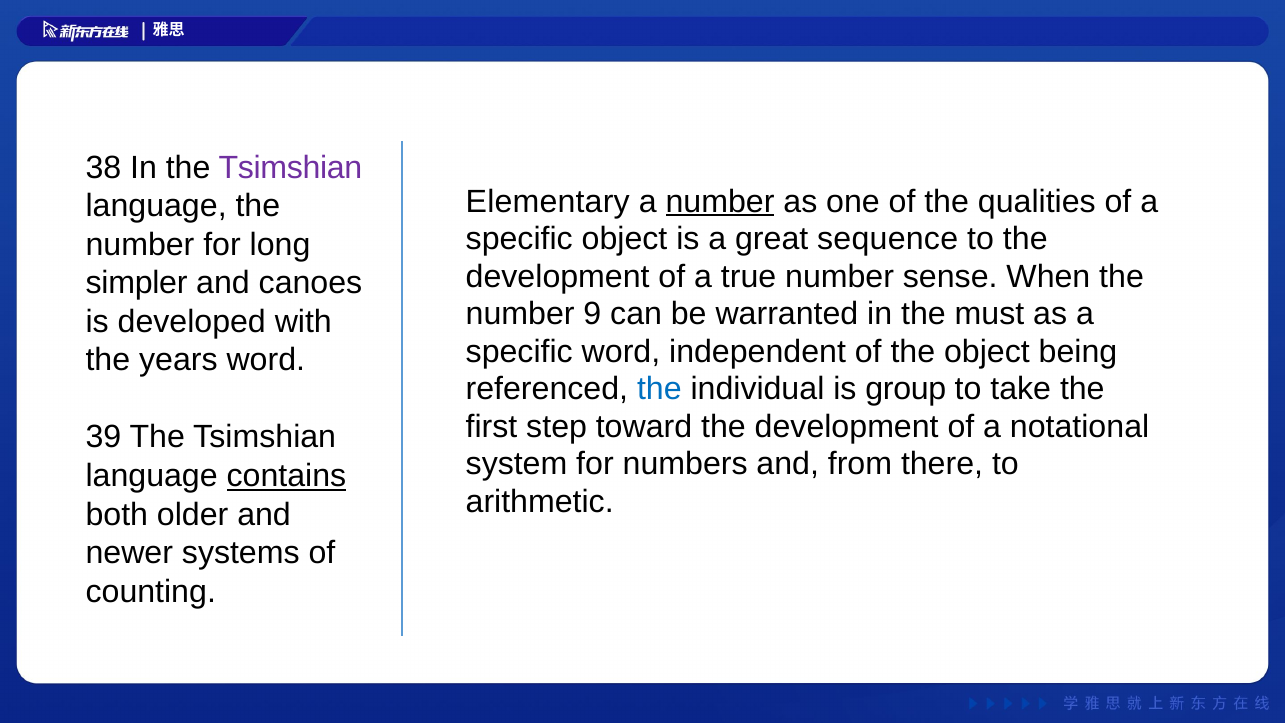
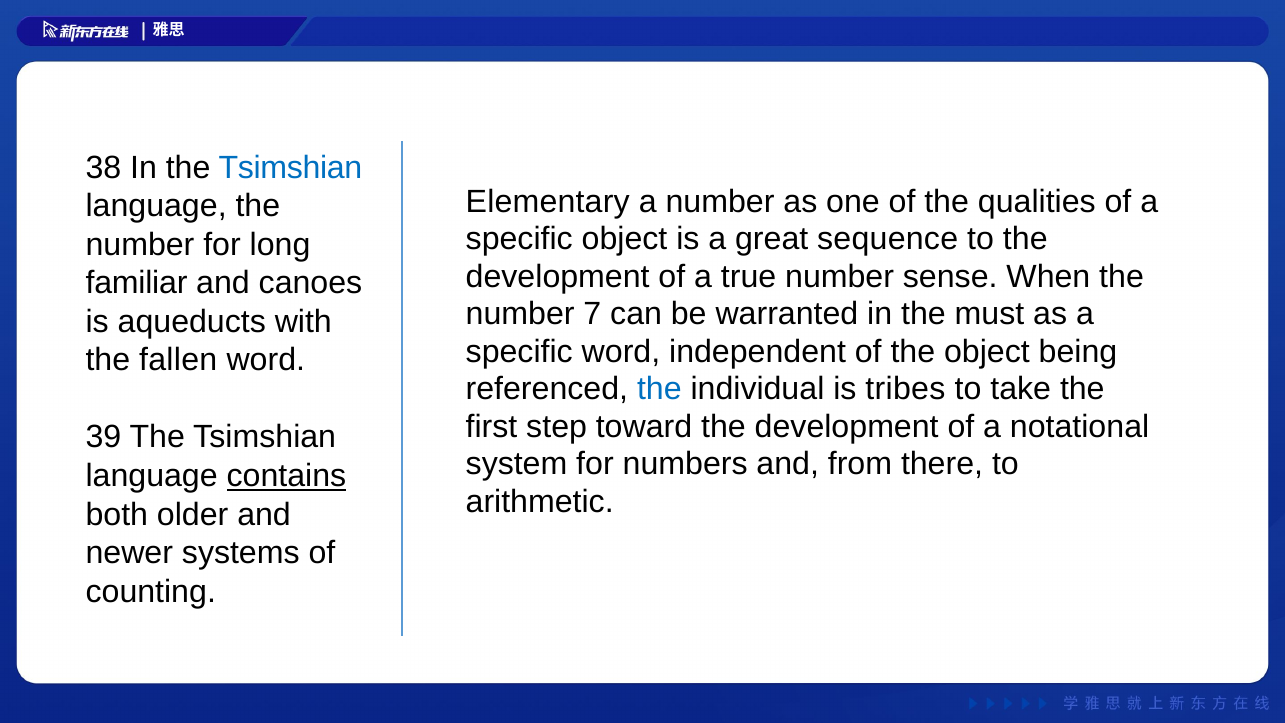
Tsimshian at (290, 167) colour: purple -> blue
number at (720, 202) underline: present -> none
simpler: simpler -> familiar
9: 9 -> 7
developed: developed -> aqueducts
years: years -> fallen
group: group -> tribes
